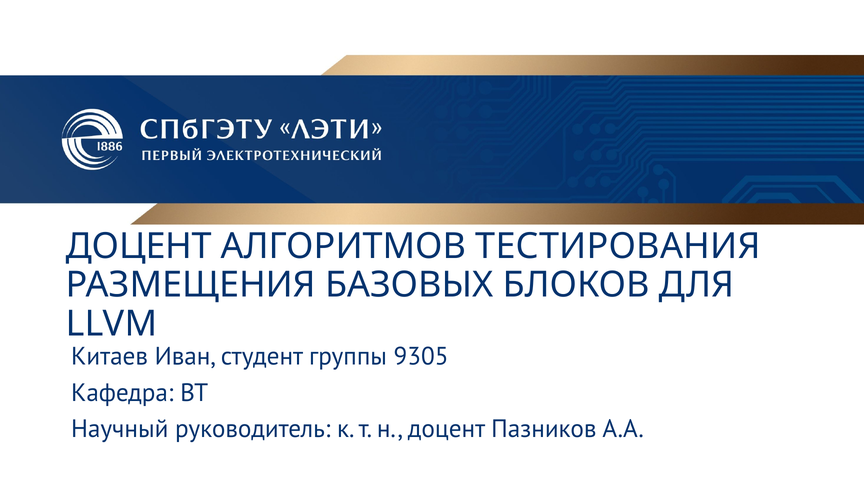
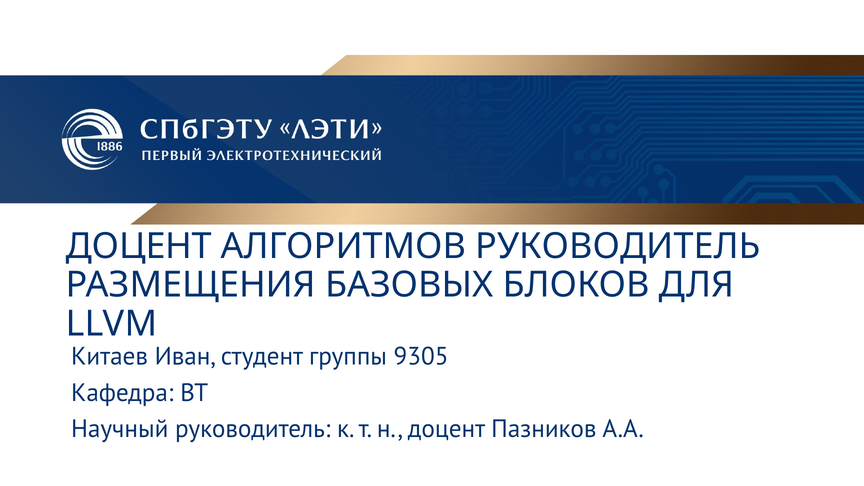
АЛГОРИТМОВ ТЕСТИРОВАНИЯ: ТЕСТИРОВАНИЯ -> РУКОВОДИТЕЛЬ
